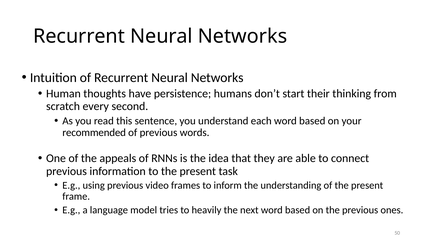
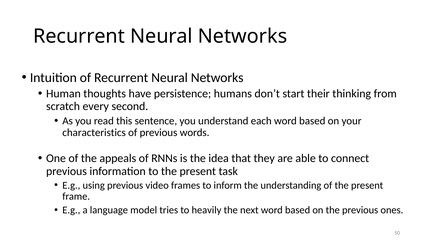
recommended: recommended -> characteristics
